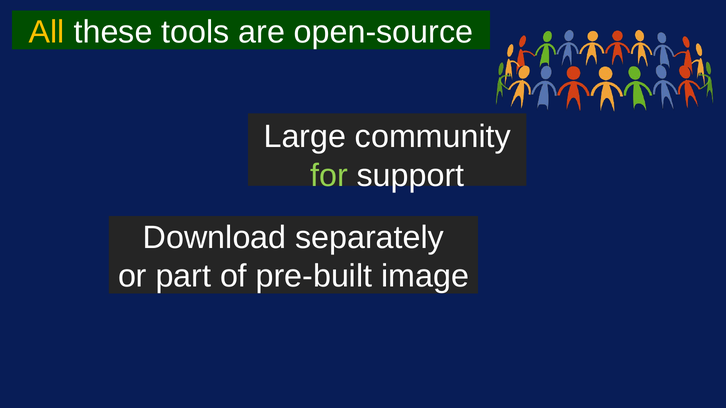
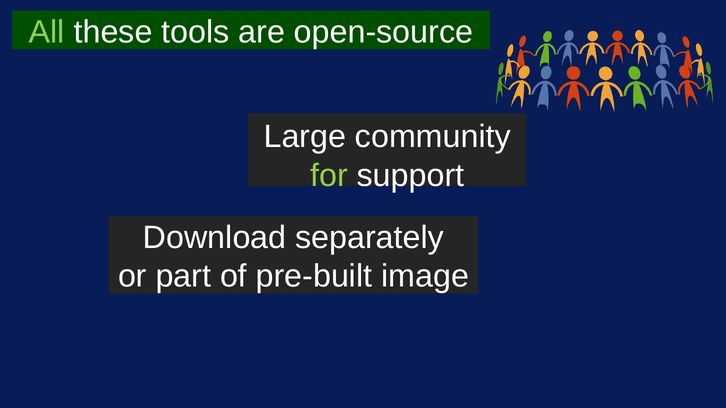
All colour: yellow -> light green
